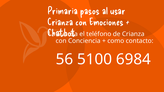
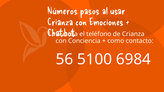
Primaria: Primaria -> Números
